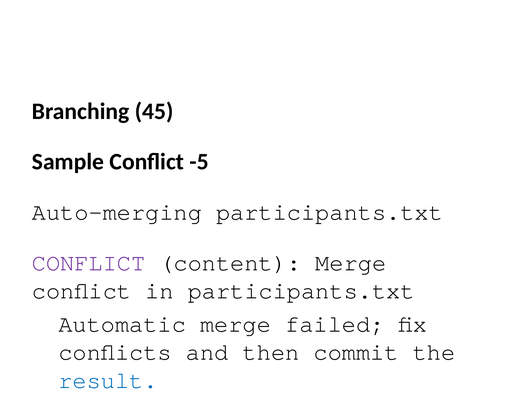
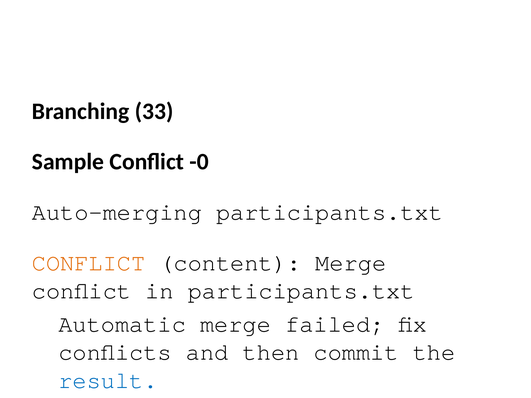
45: 45 -> 33
-5: -5 -> -0
CONFLICT at (89, 263) colour: purple -> orange
